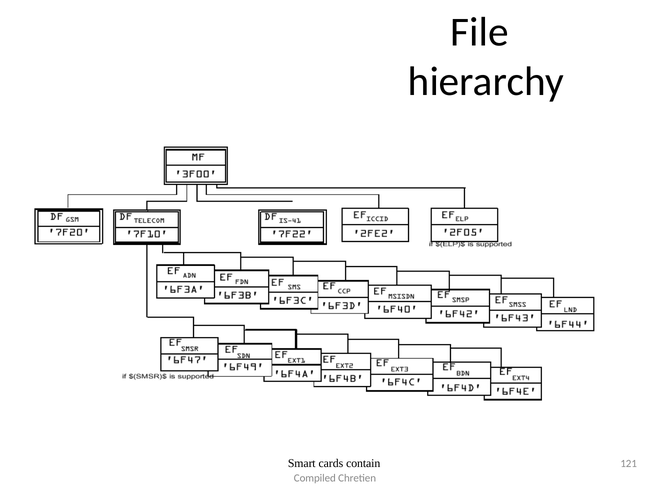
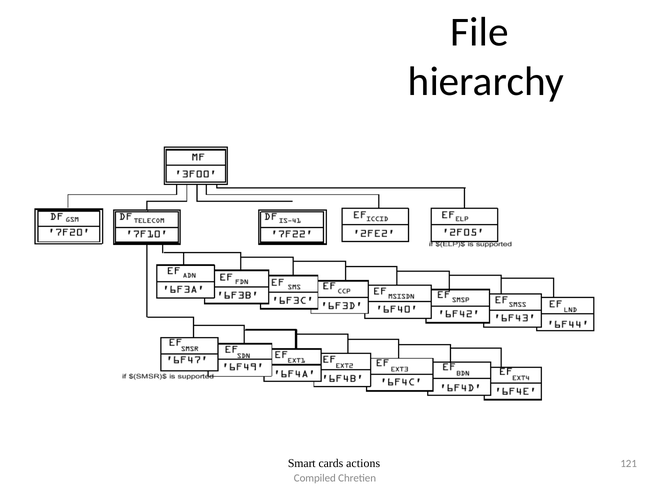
contain: contain -> actions
